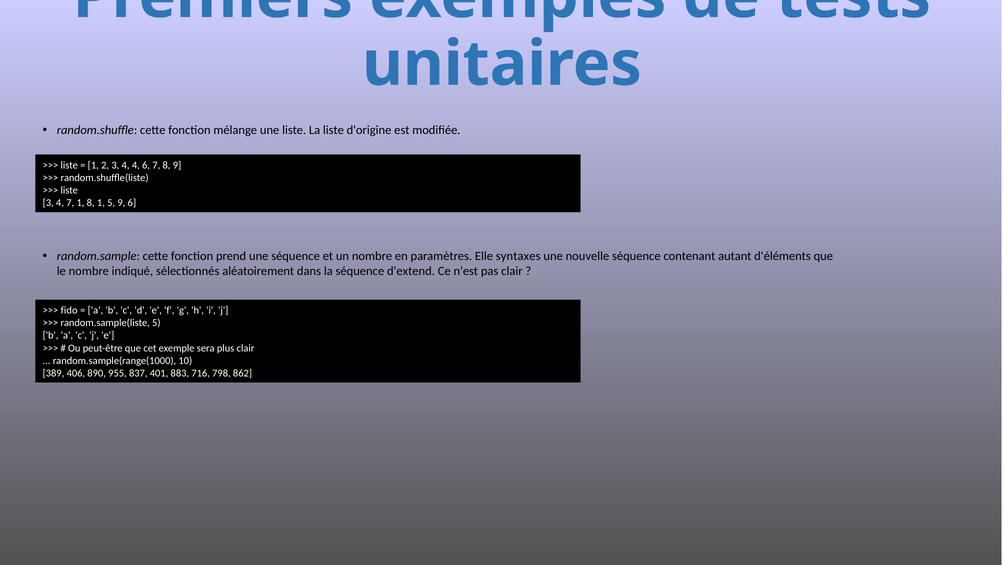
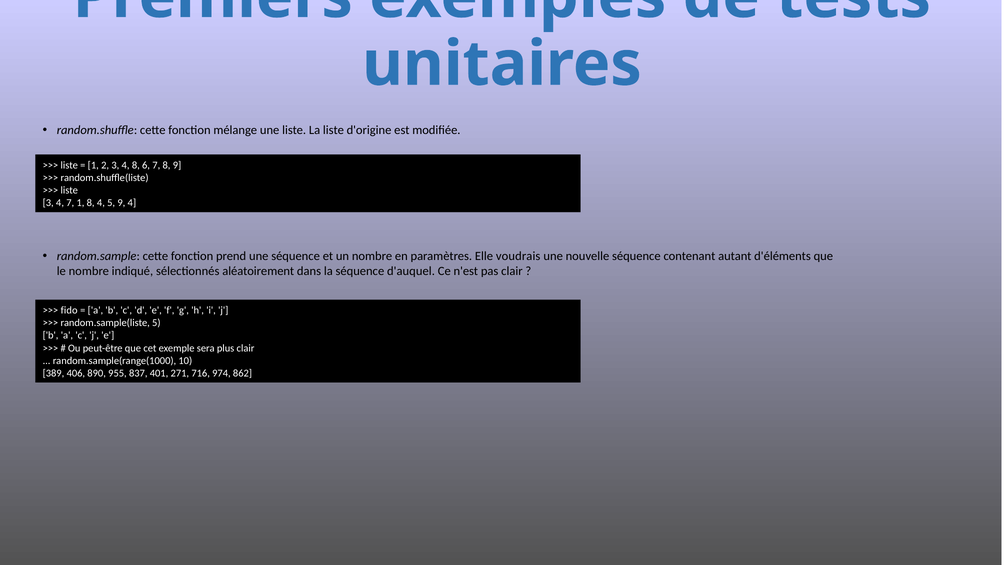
4 4: 4 -> 8
8 1: 1 -> 4
9 6: 6 -> 4
syntaxes: syntaxes -> voudrais
d'extend: d'extend -> d'auquel
883: 883 -> 271
798: 798 -> 974
